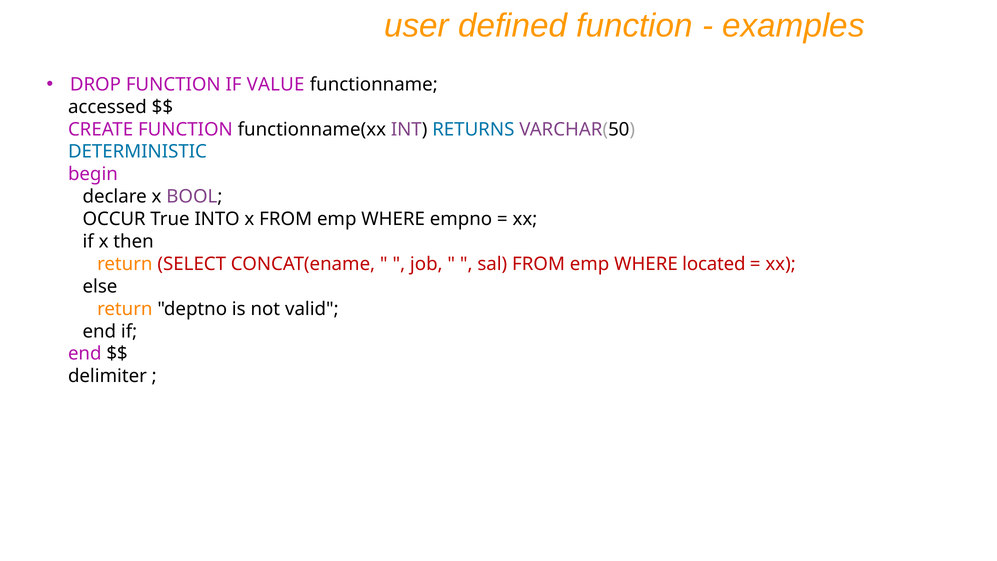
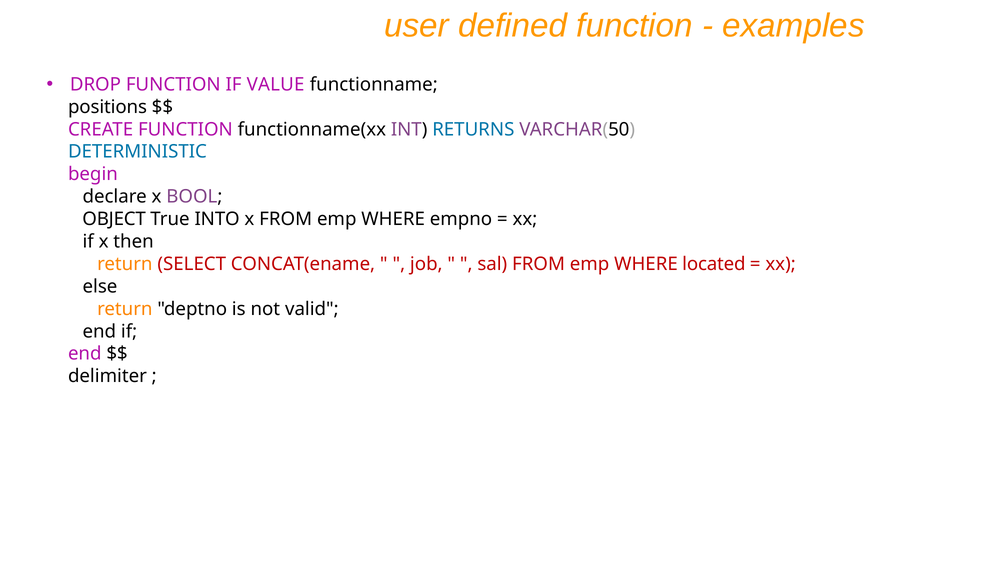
accessed: accessed -> positions
OCCUR: OCCUR -> OBJECT
